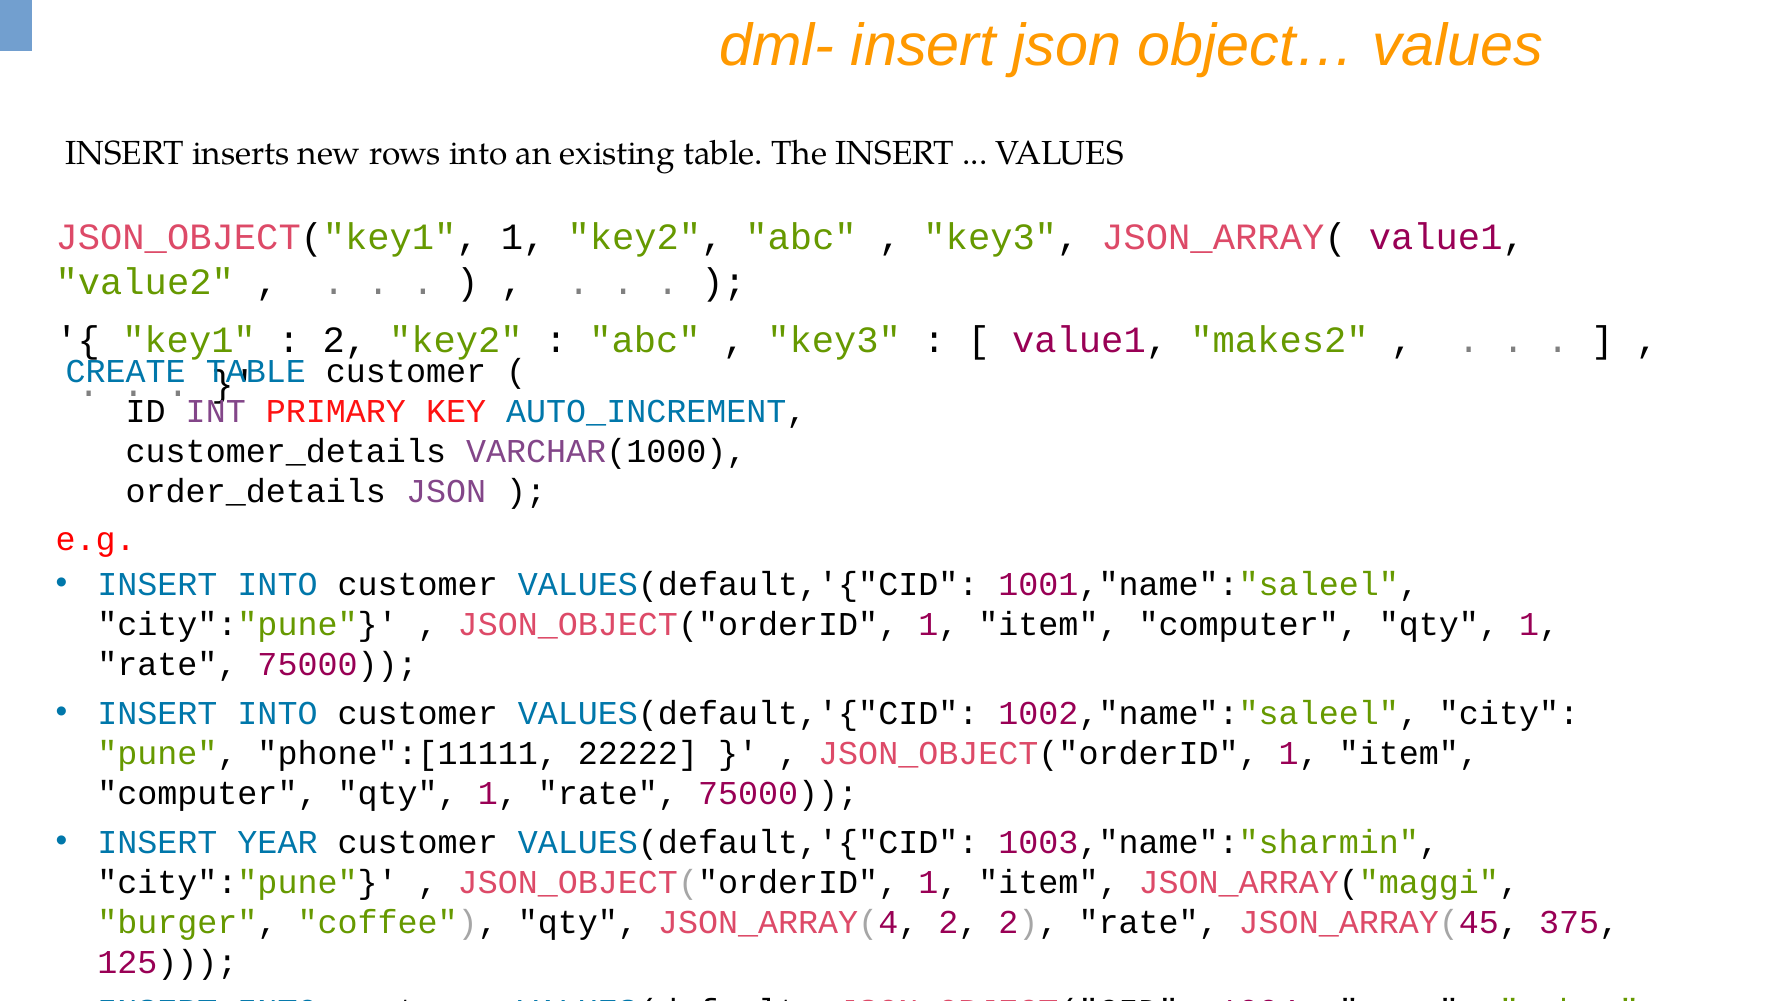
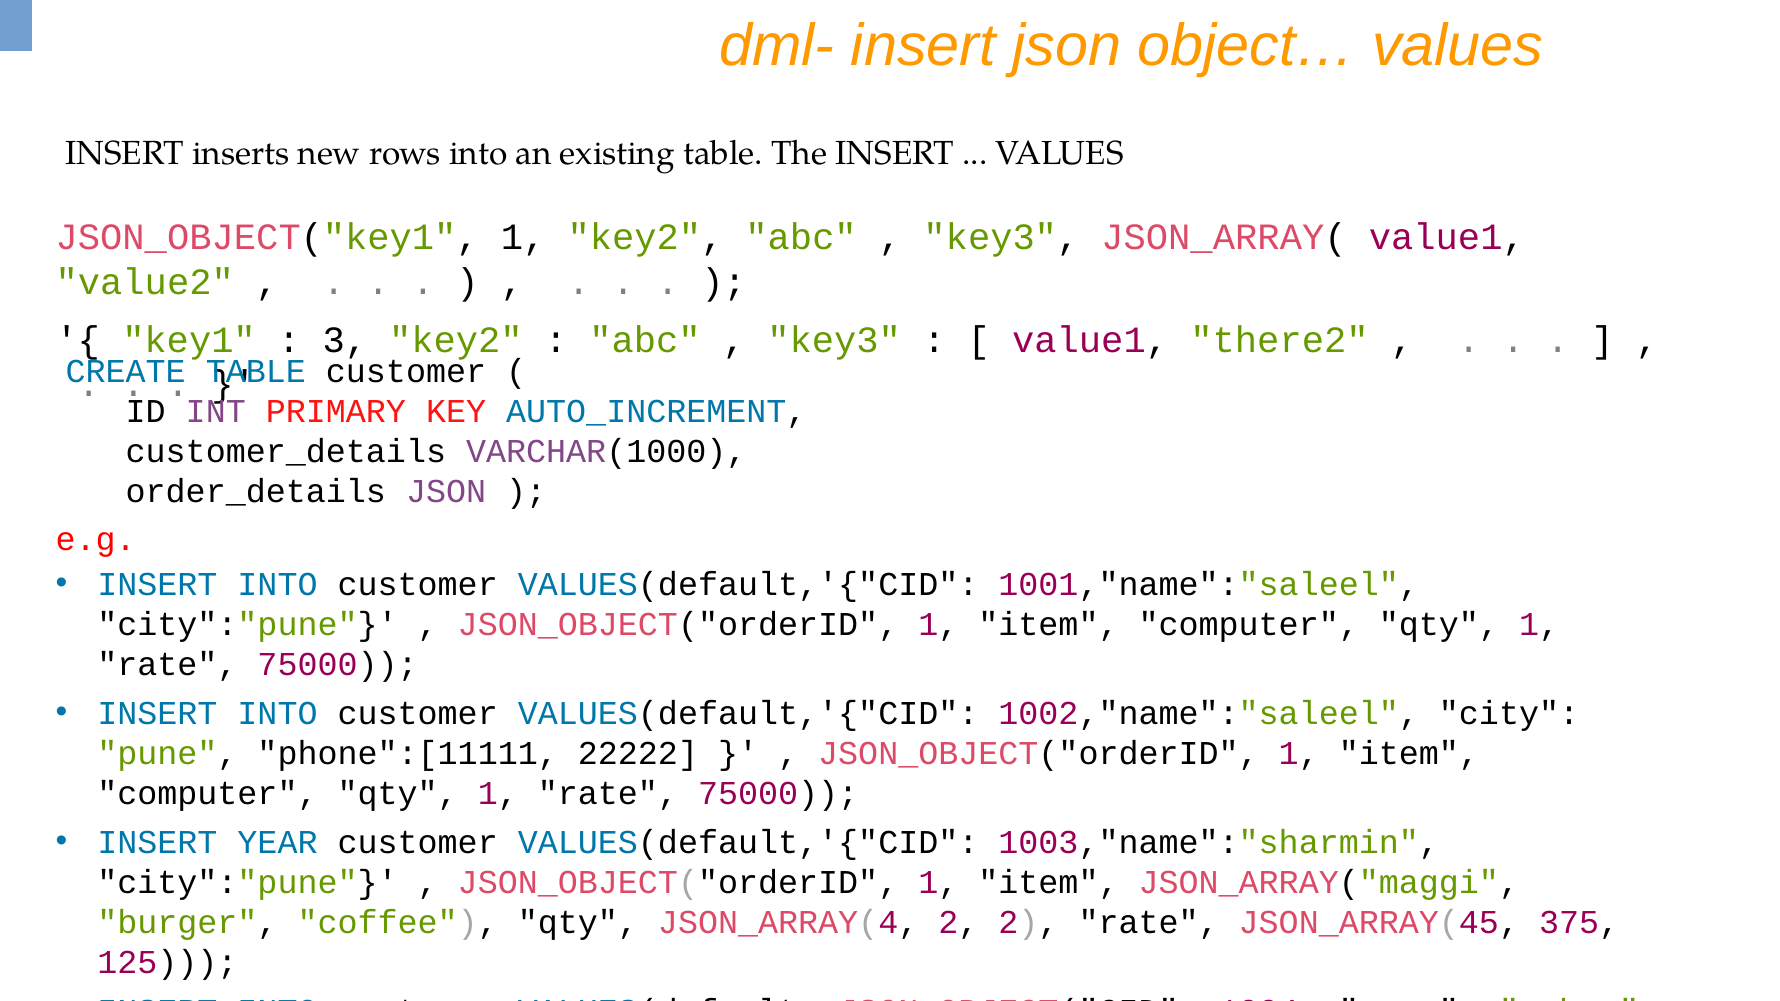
2 at (345, 340): 2 -> 3
makes2: makes2 -> there2
